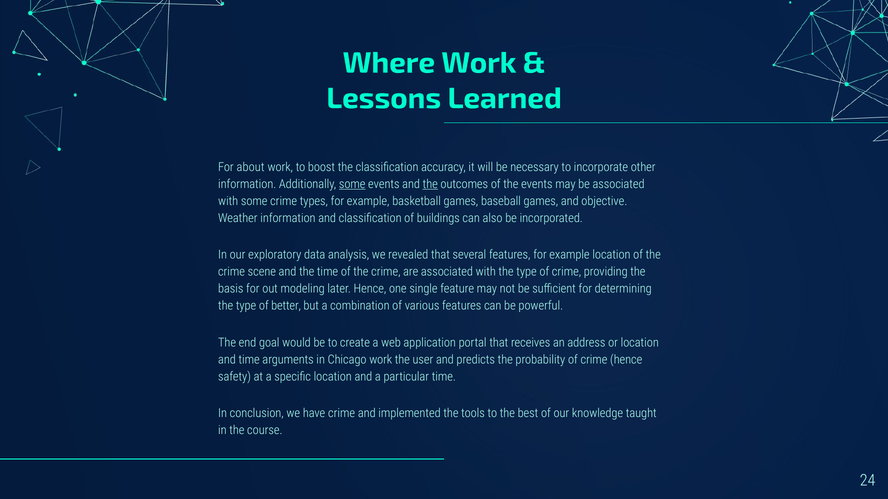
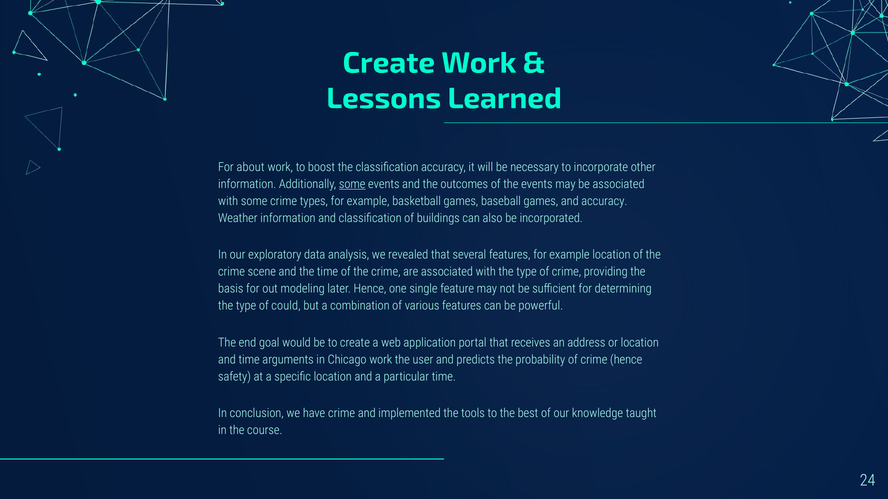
Where at (389, 63): Where -> Create
the at (430, 184) underline: present -> none
and objective: objective -> accuracy
better: better -> could
